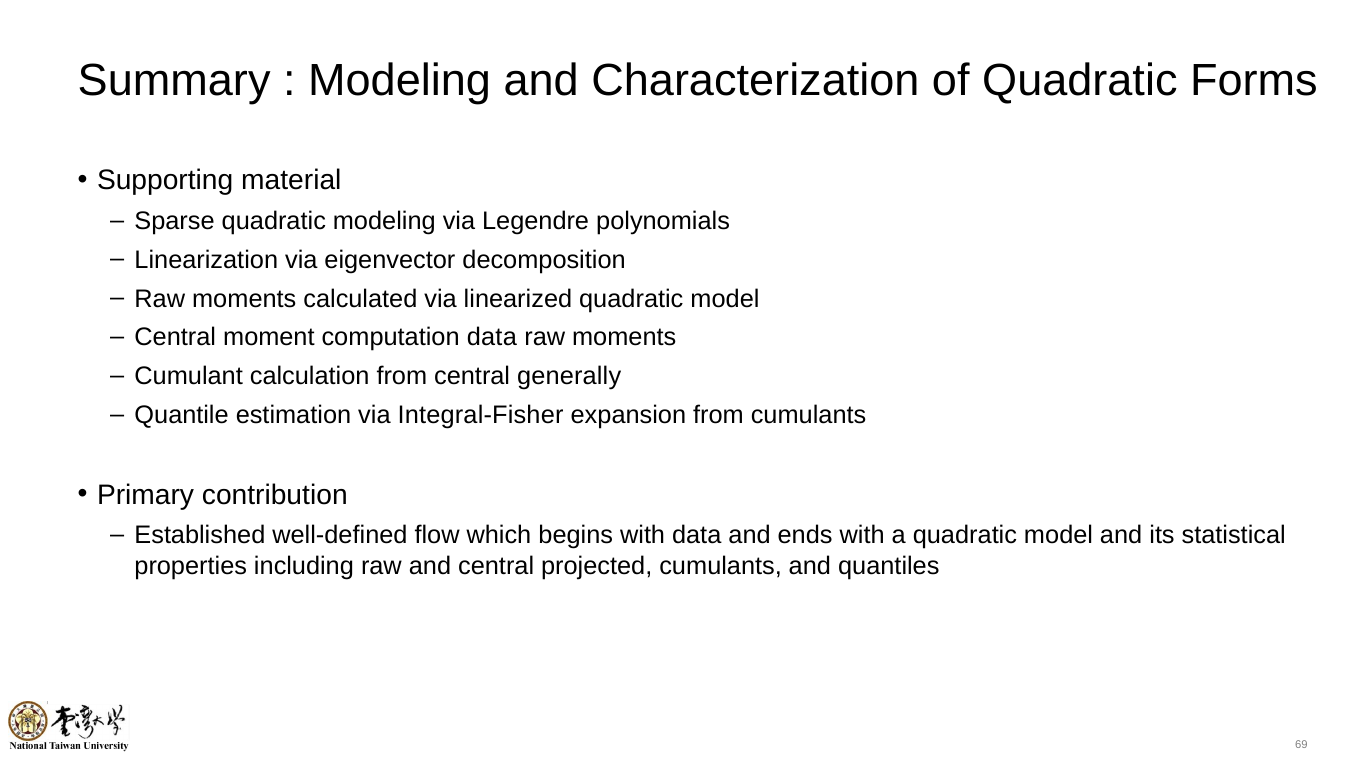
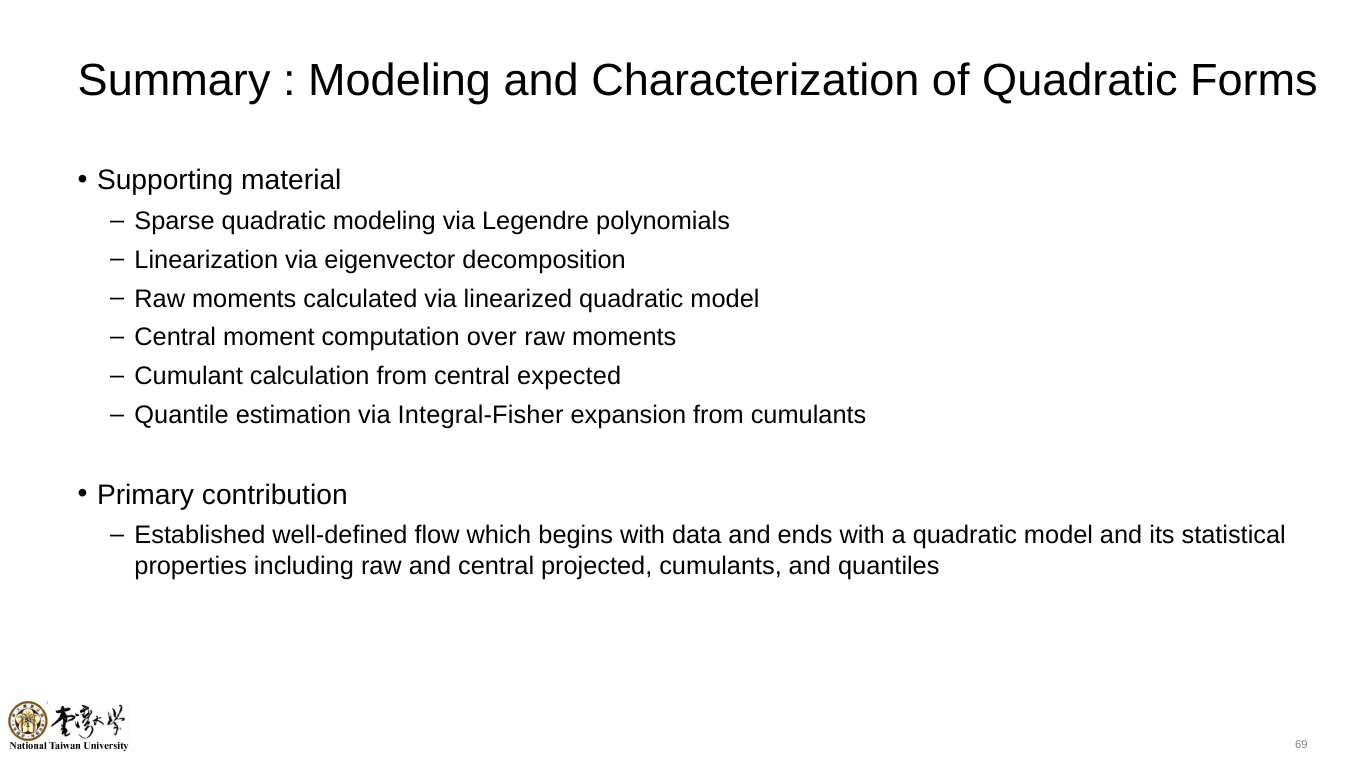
computation data: data -> over
generally: generally -> expected
